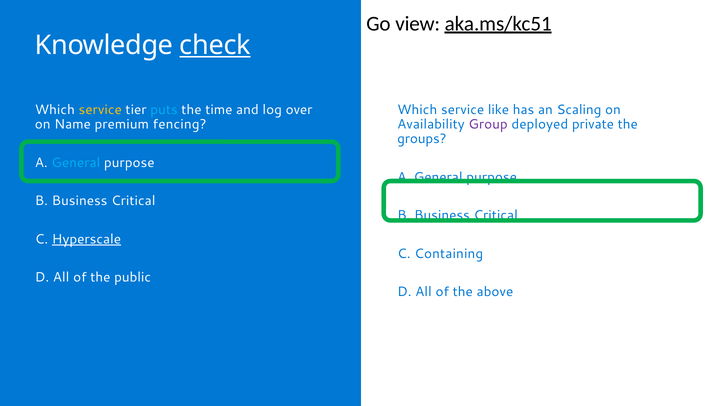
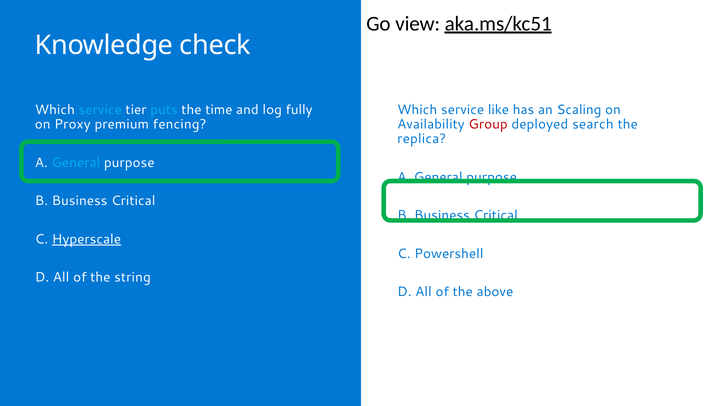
check underline: present -> none
service at (100, 110) colour: yellow -> light blue
over: over -> fully
Name: Name -> Proxy
Group colour: purple -> red
private: private -> search
groups: groups -> replica
Containing: Containing -> Powershell
public: public -> string
